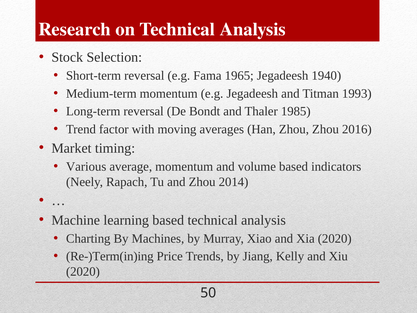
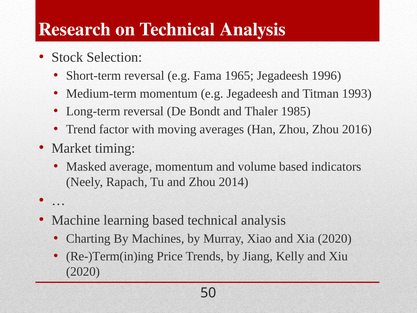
1940: 1940 -> 1996
Various: Various -> Masked
